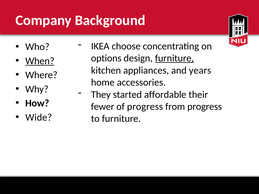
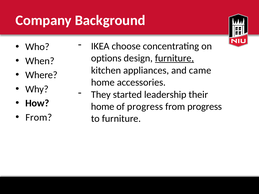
When underline: present -> none
years: years -> came
affordable: affordable -> leadership
fewer at (103, 107): fewer -> home
Wide at (39, 117): Wide -> From
